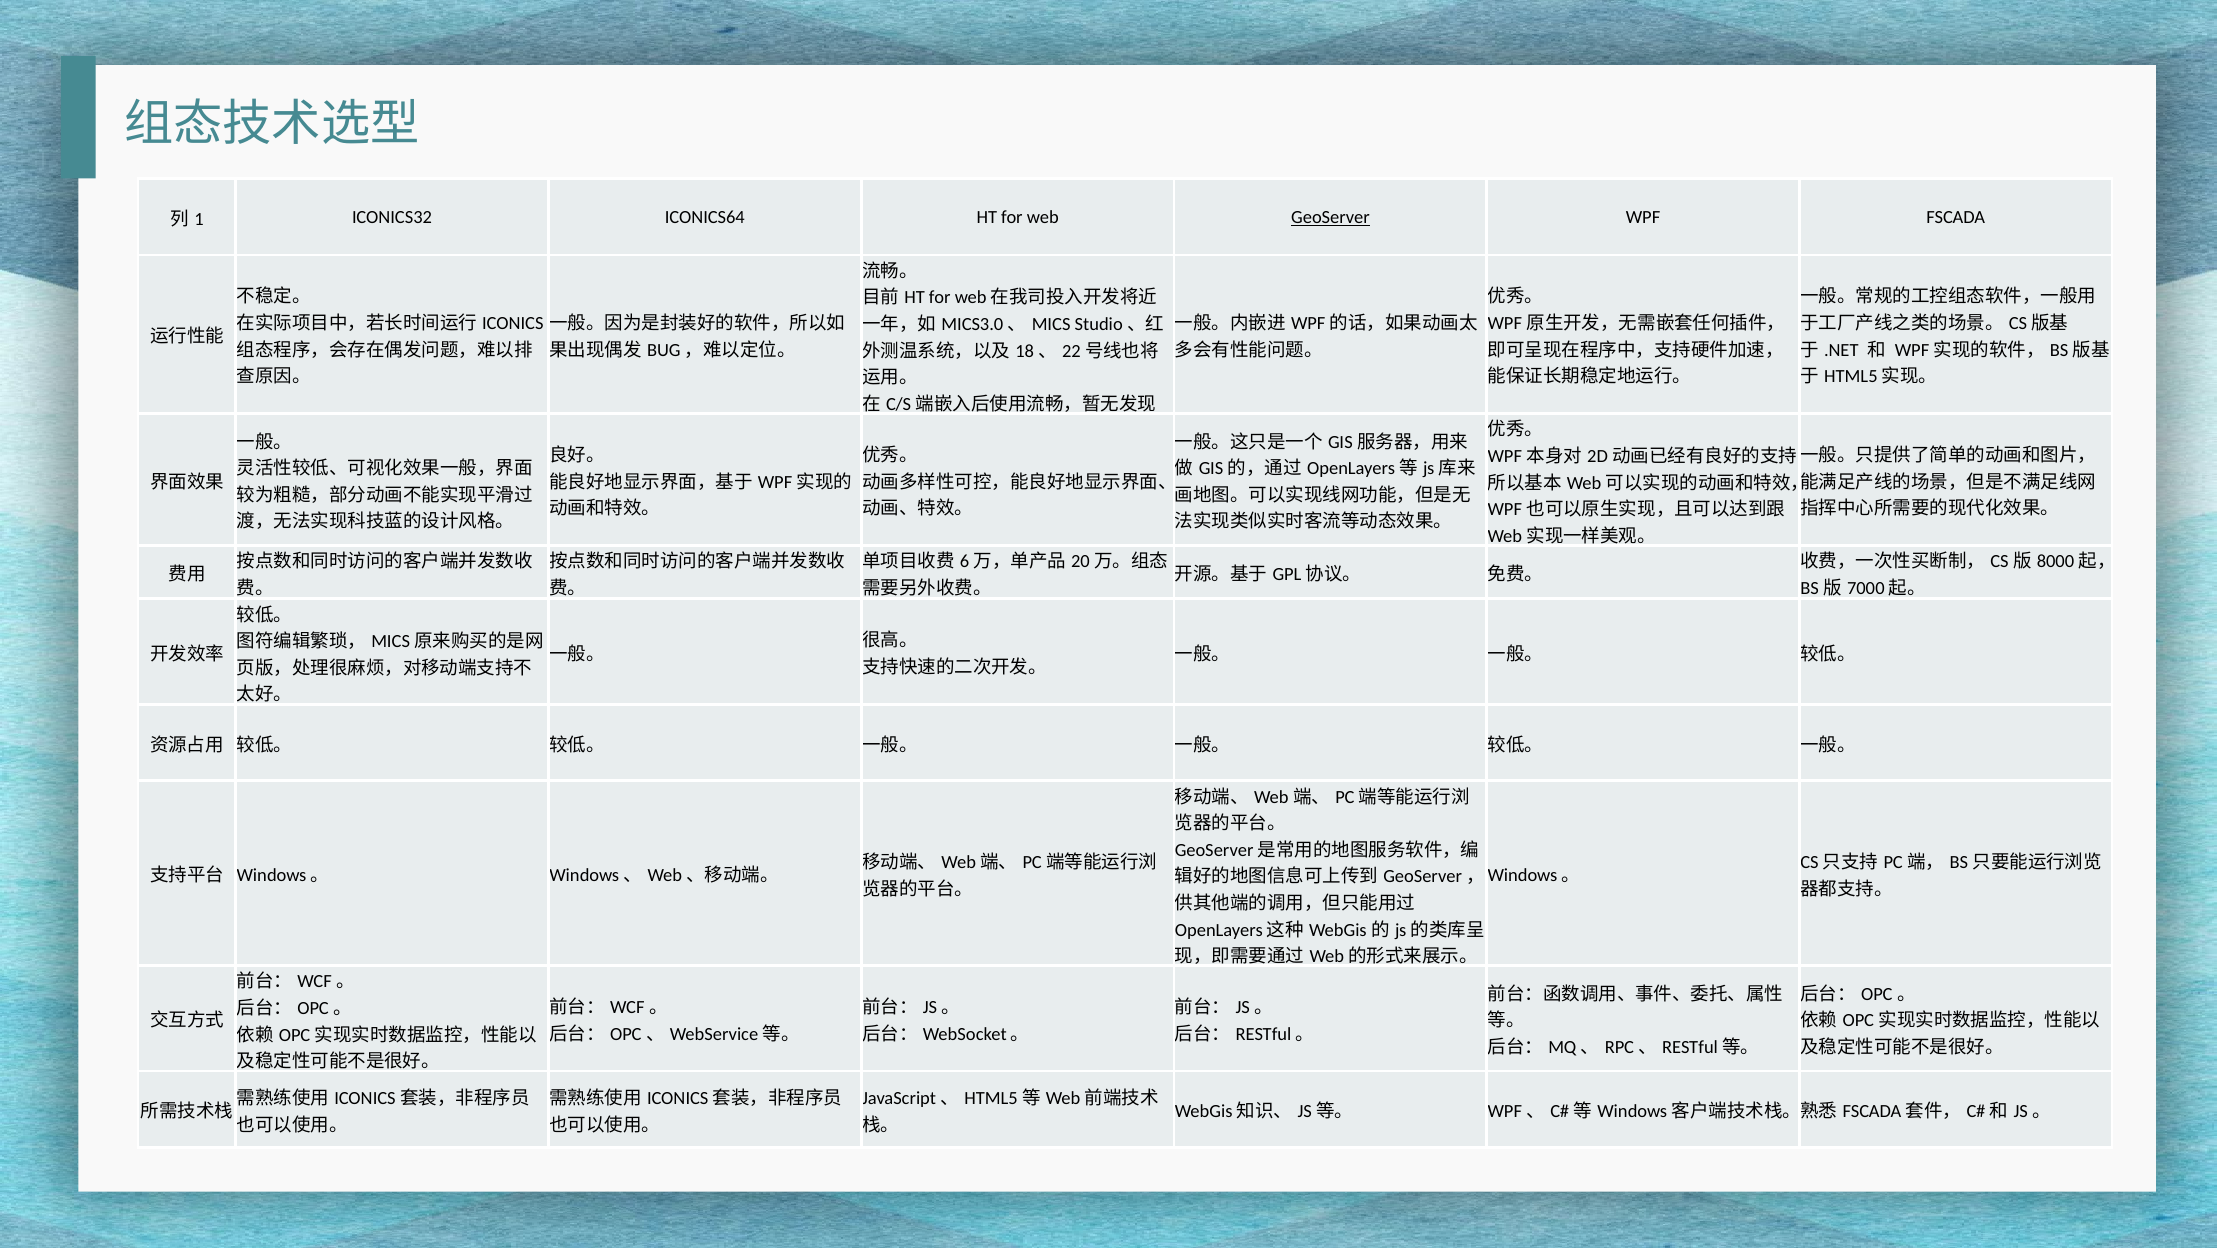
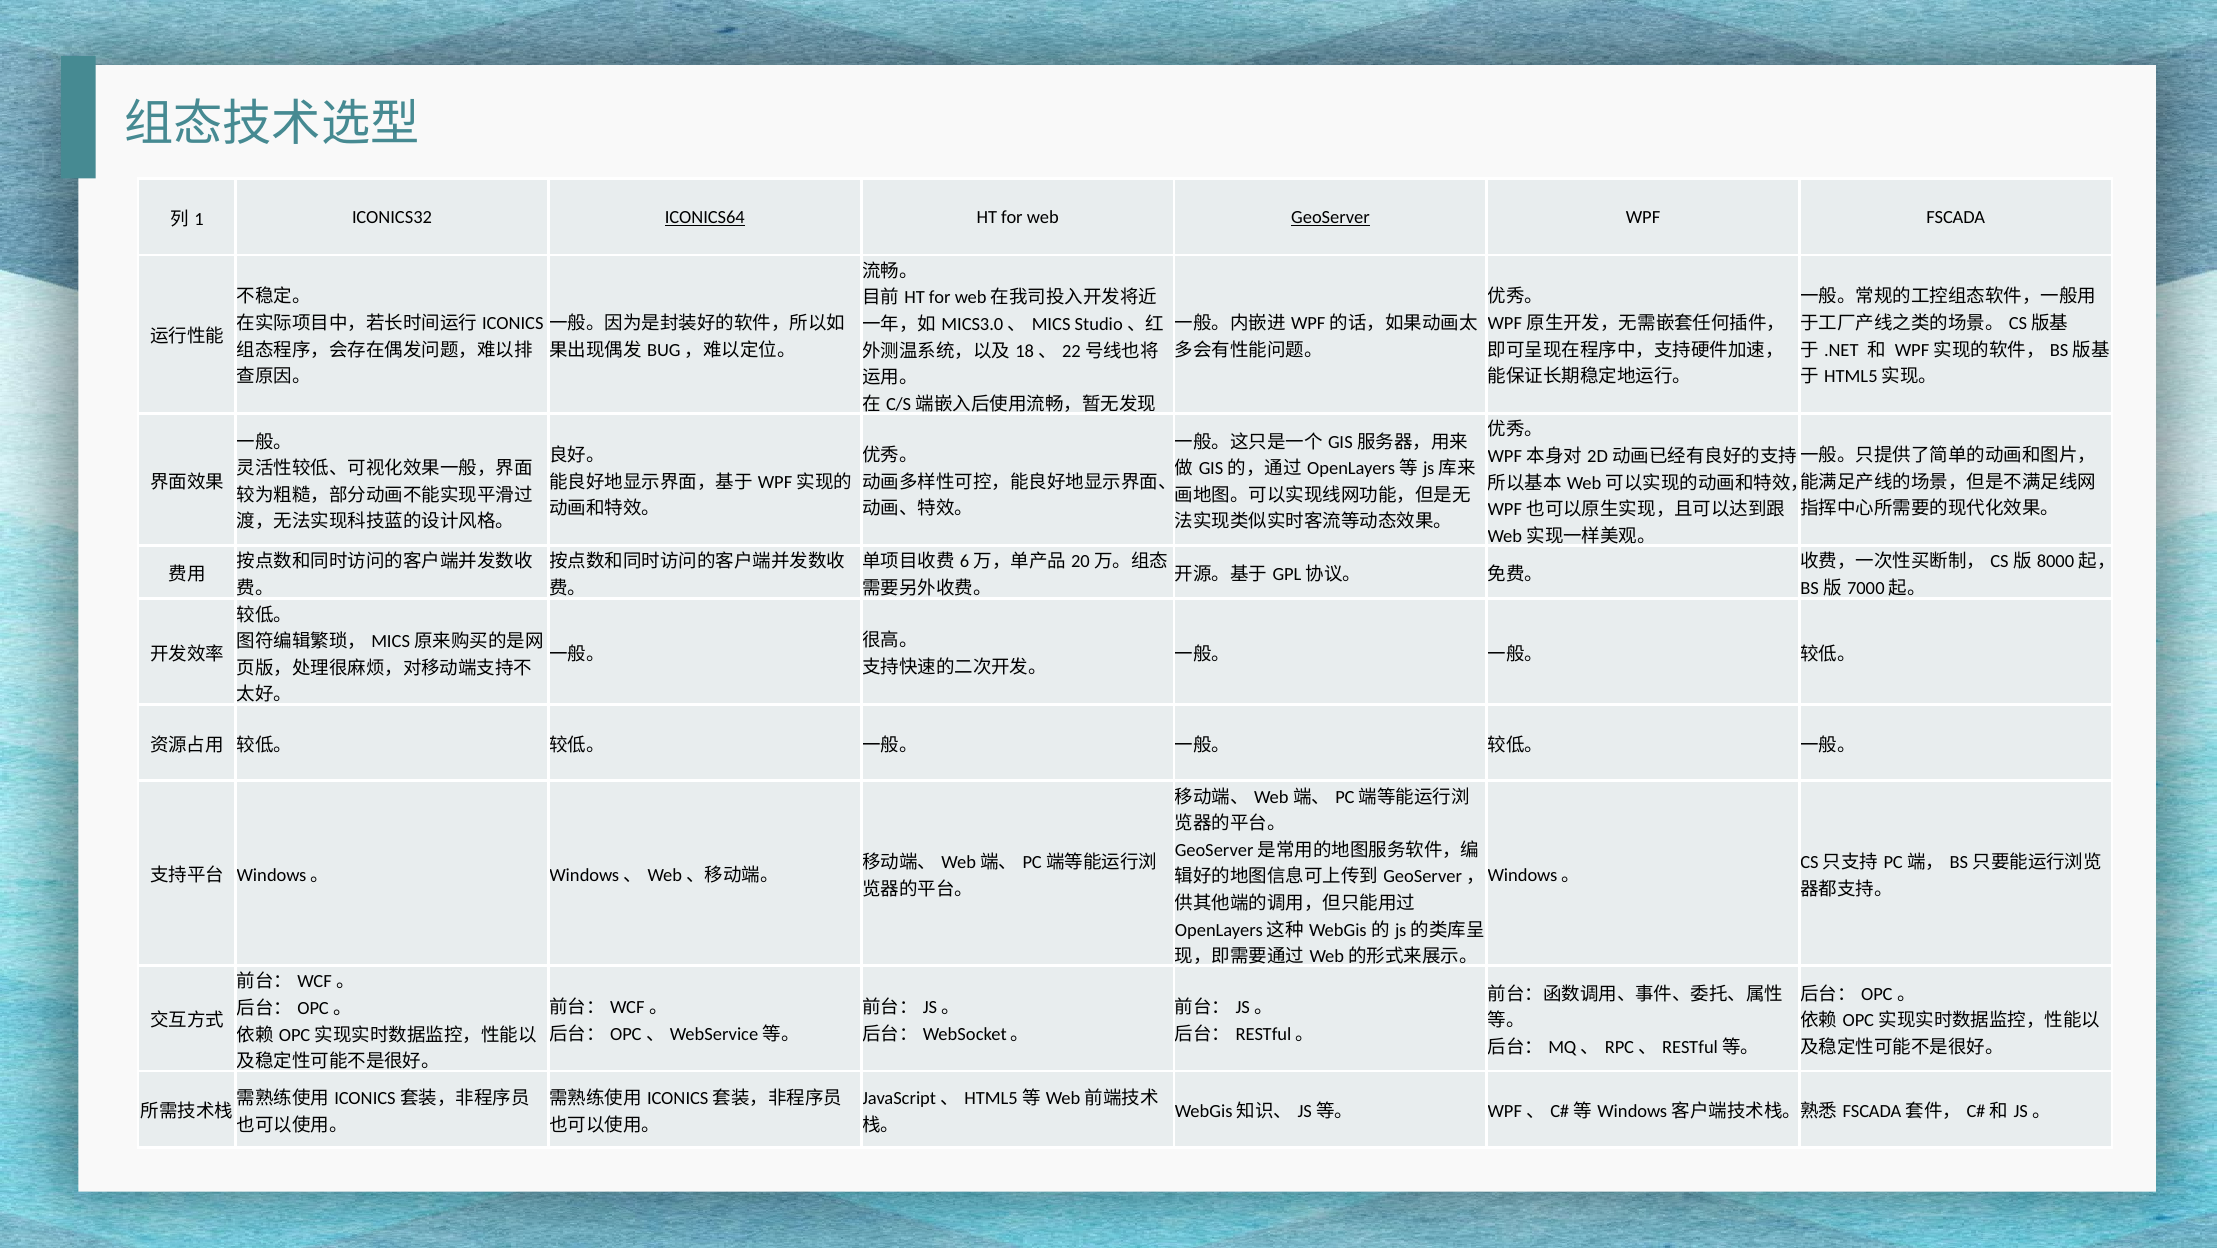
ICONICS64 underline: none -> present
